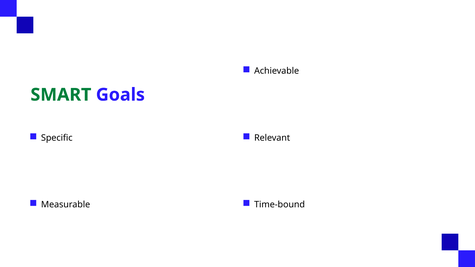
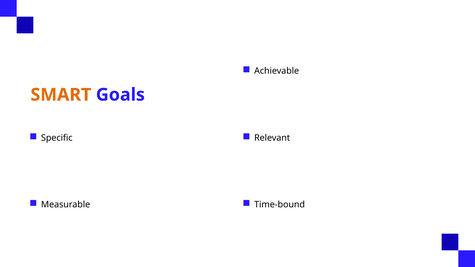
SMART colour: green -> orange
